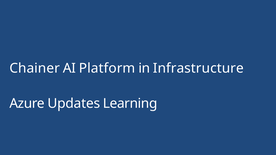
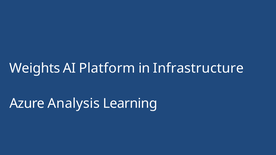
Chainer: Chainer -> Weights
Updates: Updates -> Analysis
